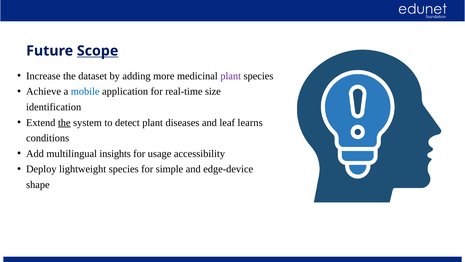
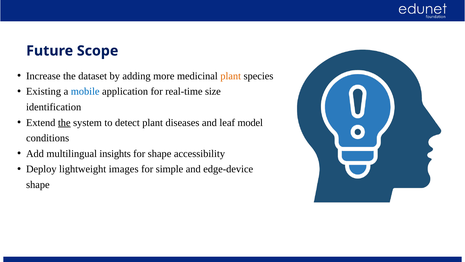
Scope underline: present -> none
plant at (231, 76) colour: purple -> orange
Achieve: Achieve -> Existing
learns: learns -> model
for usage: usage -> shape
lightweight species: species -> images
